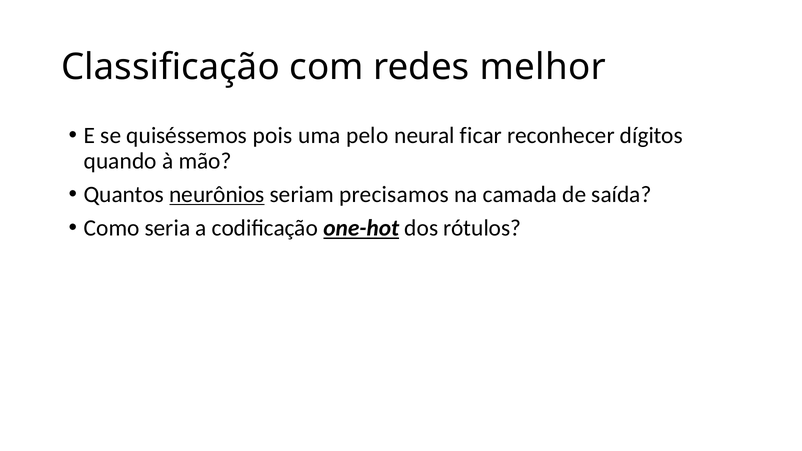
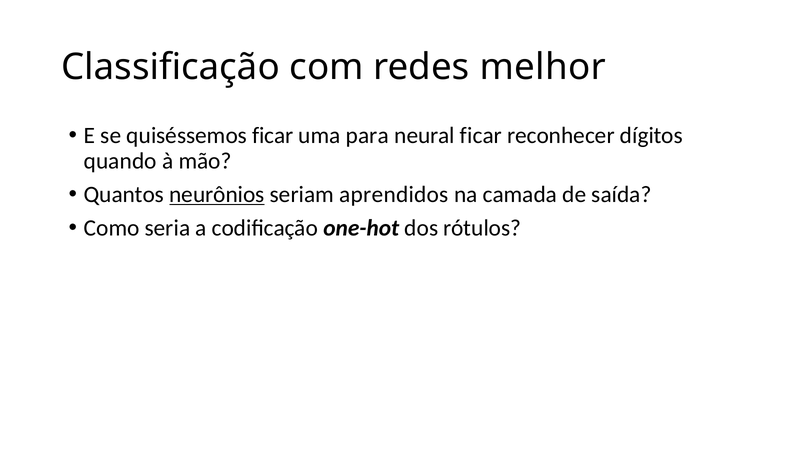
quiséssemos pois: pois -> ficar
pelo: pelo -> para
precisamos: precisamos -> aprendidos
one-hot underline: present -> none
